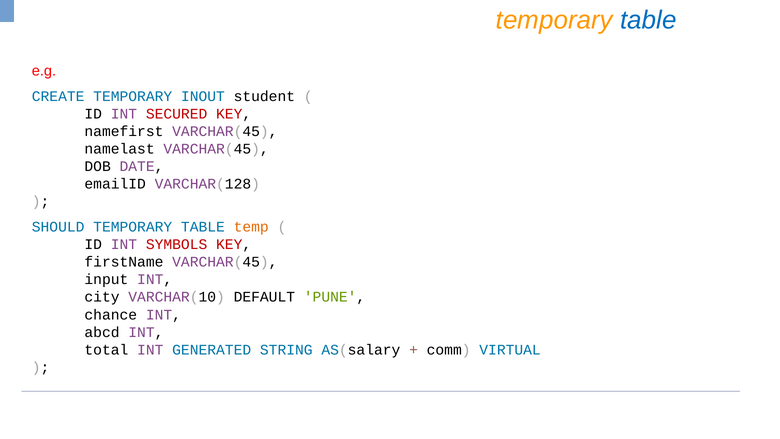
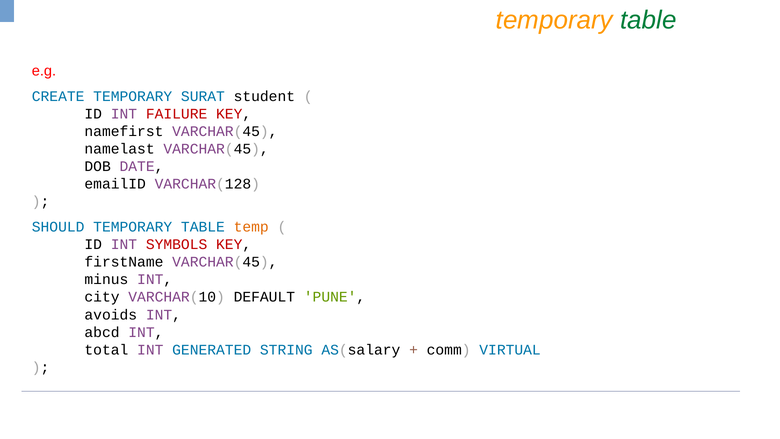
table at (648, 20) colour: blue -> green
INOUT: INOUT -> SURAT
SECURED: SECURED -> FAILURE
input: input -> minus
chance: chance -> avoids
